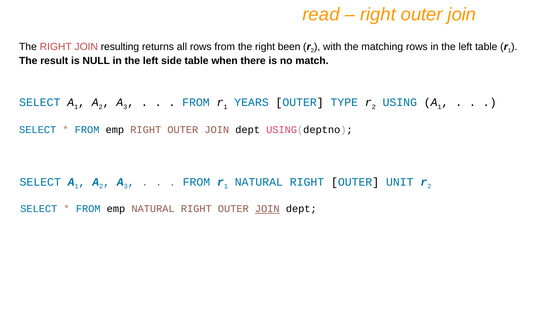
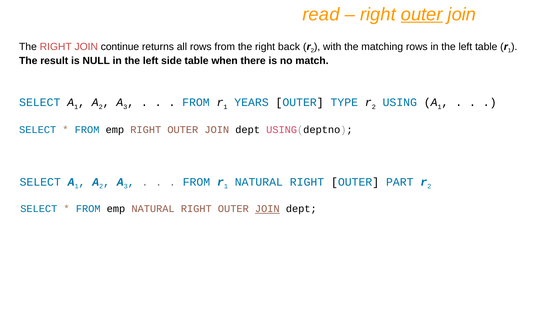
outer at (422, 14) underline: none -> present
resulting: resulting -> continue
been: been -> back
UNIT: UNIT -> PART
